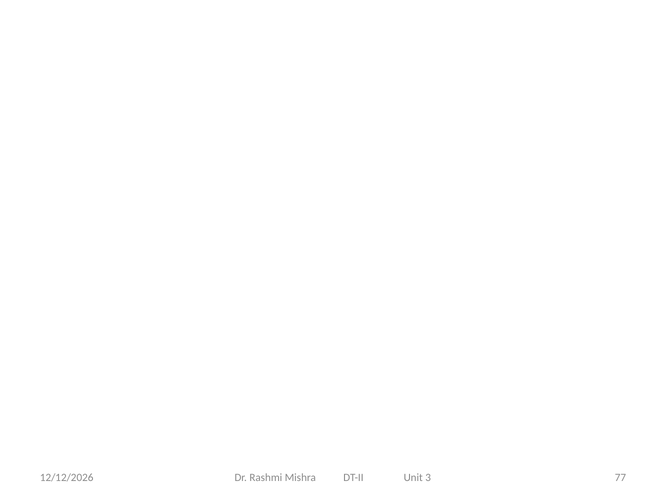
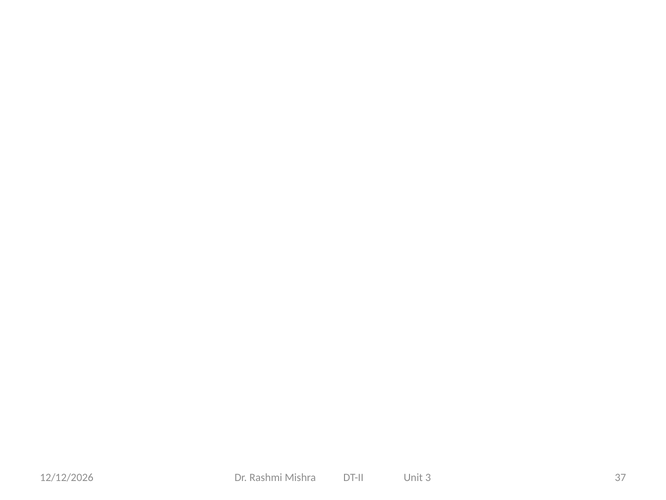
77: 77 -> 37
